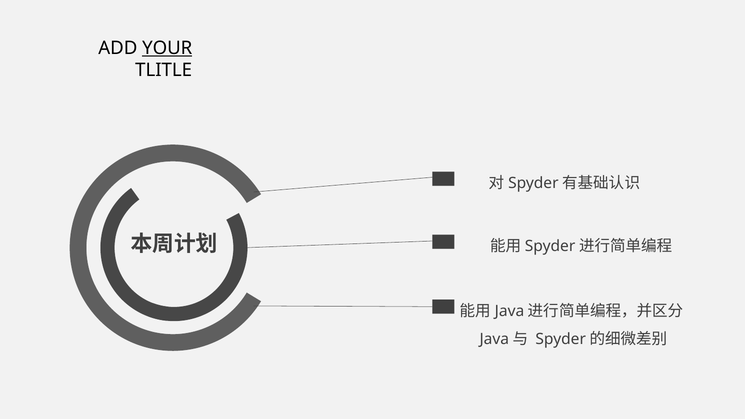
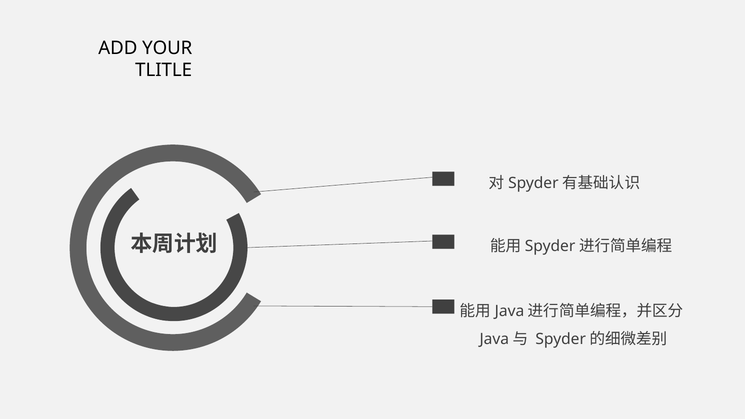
YOUR underline: present -> none
